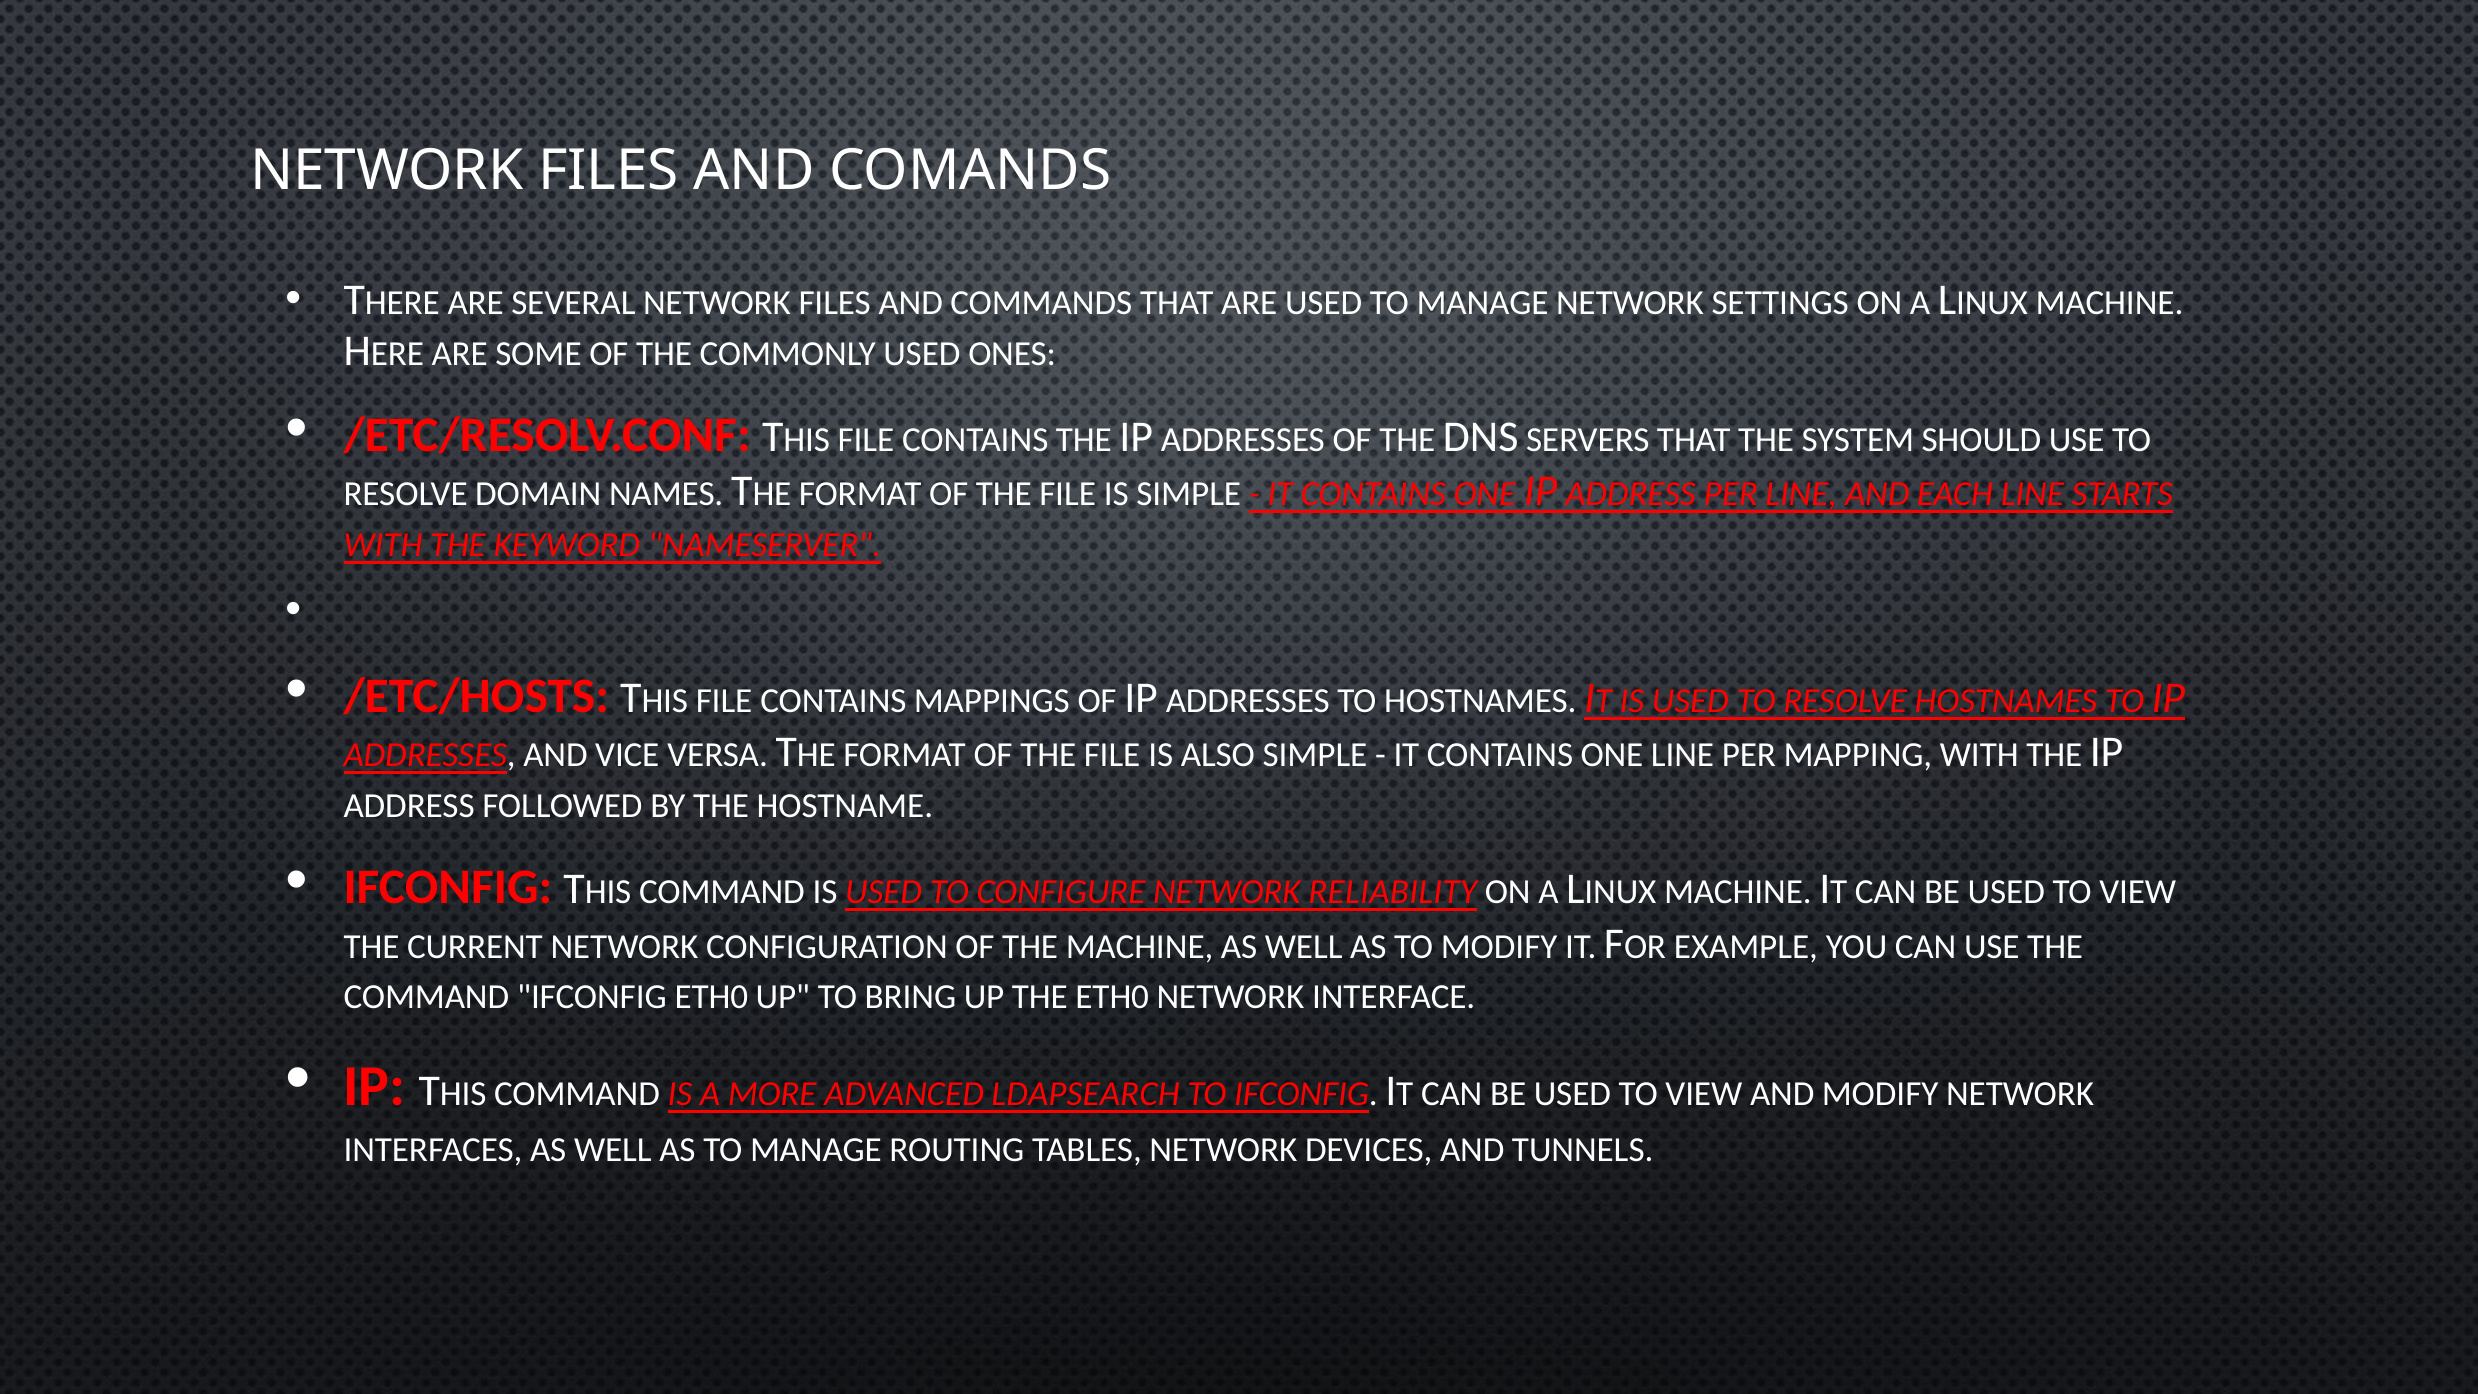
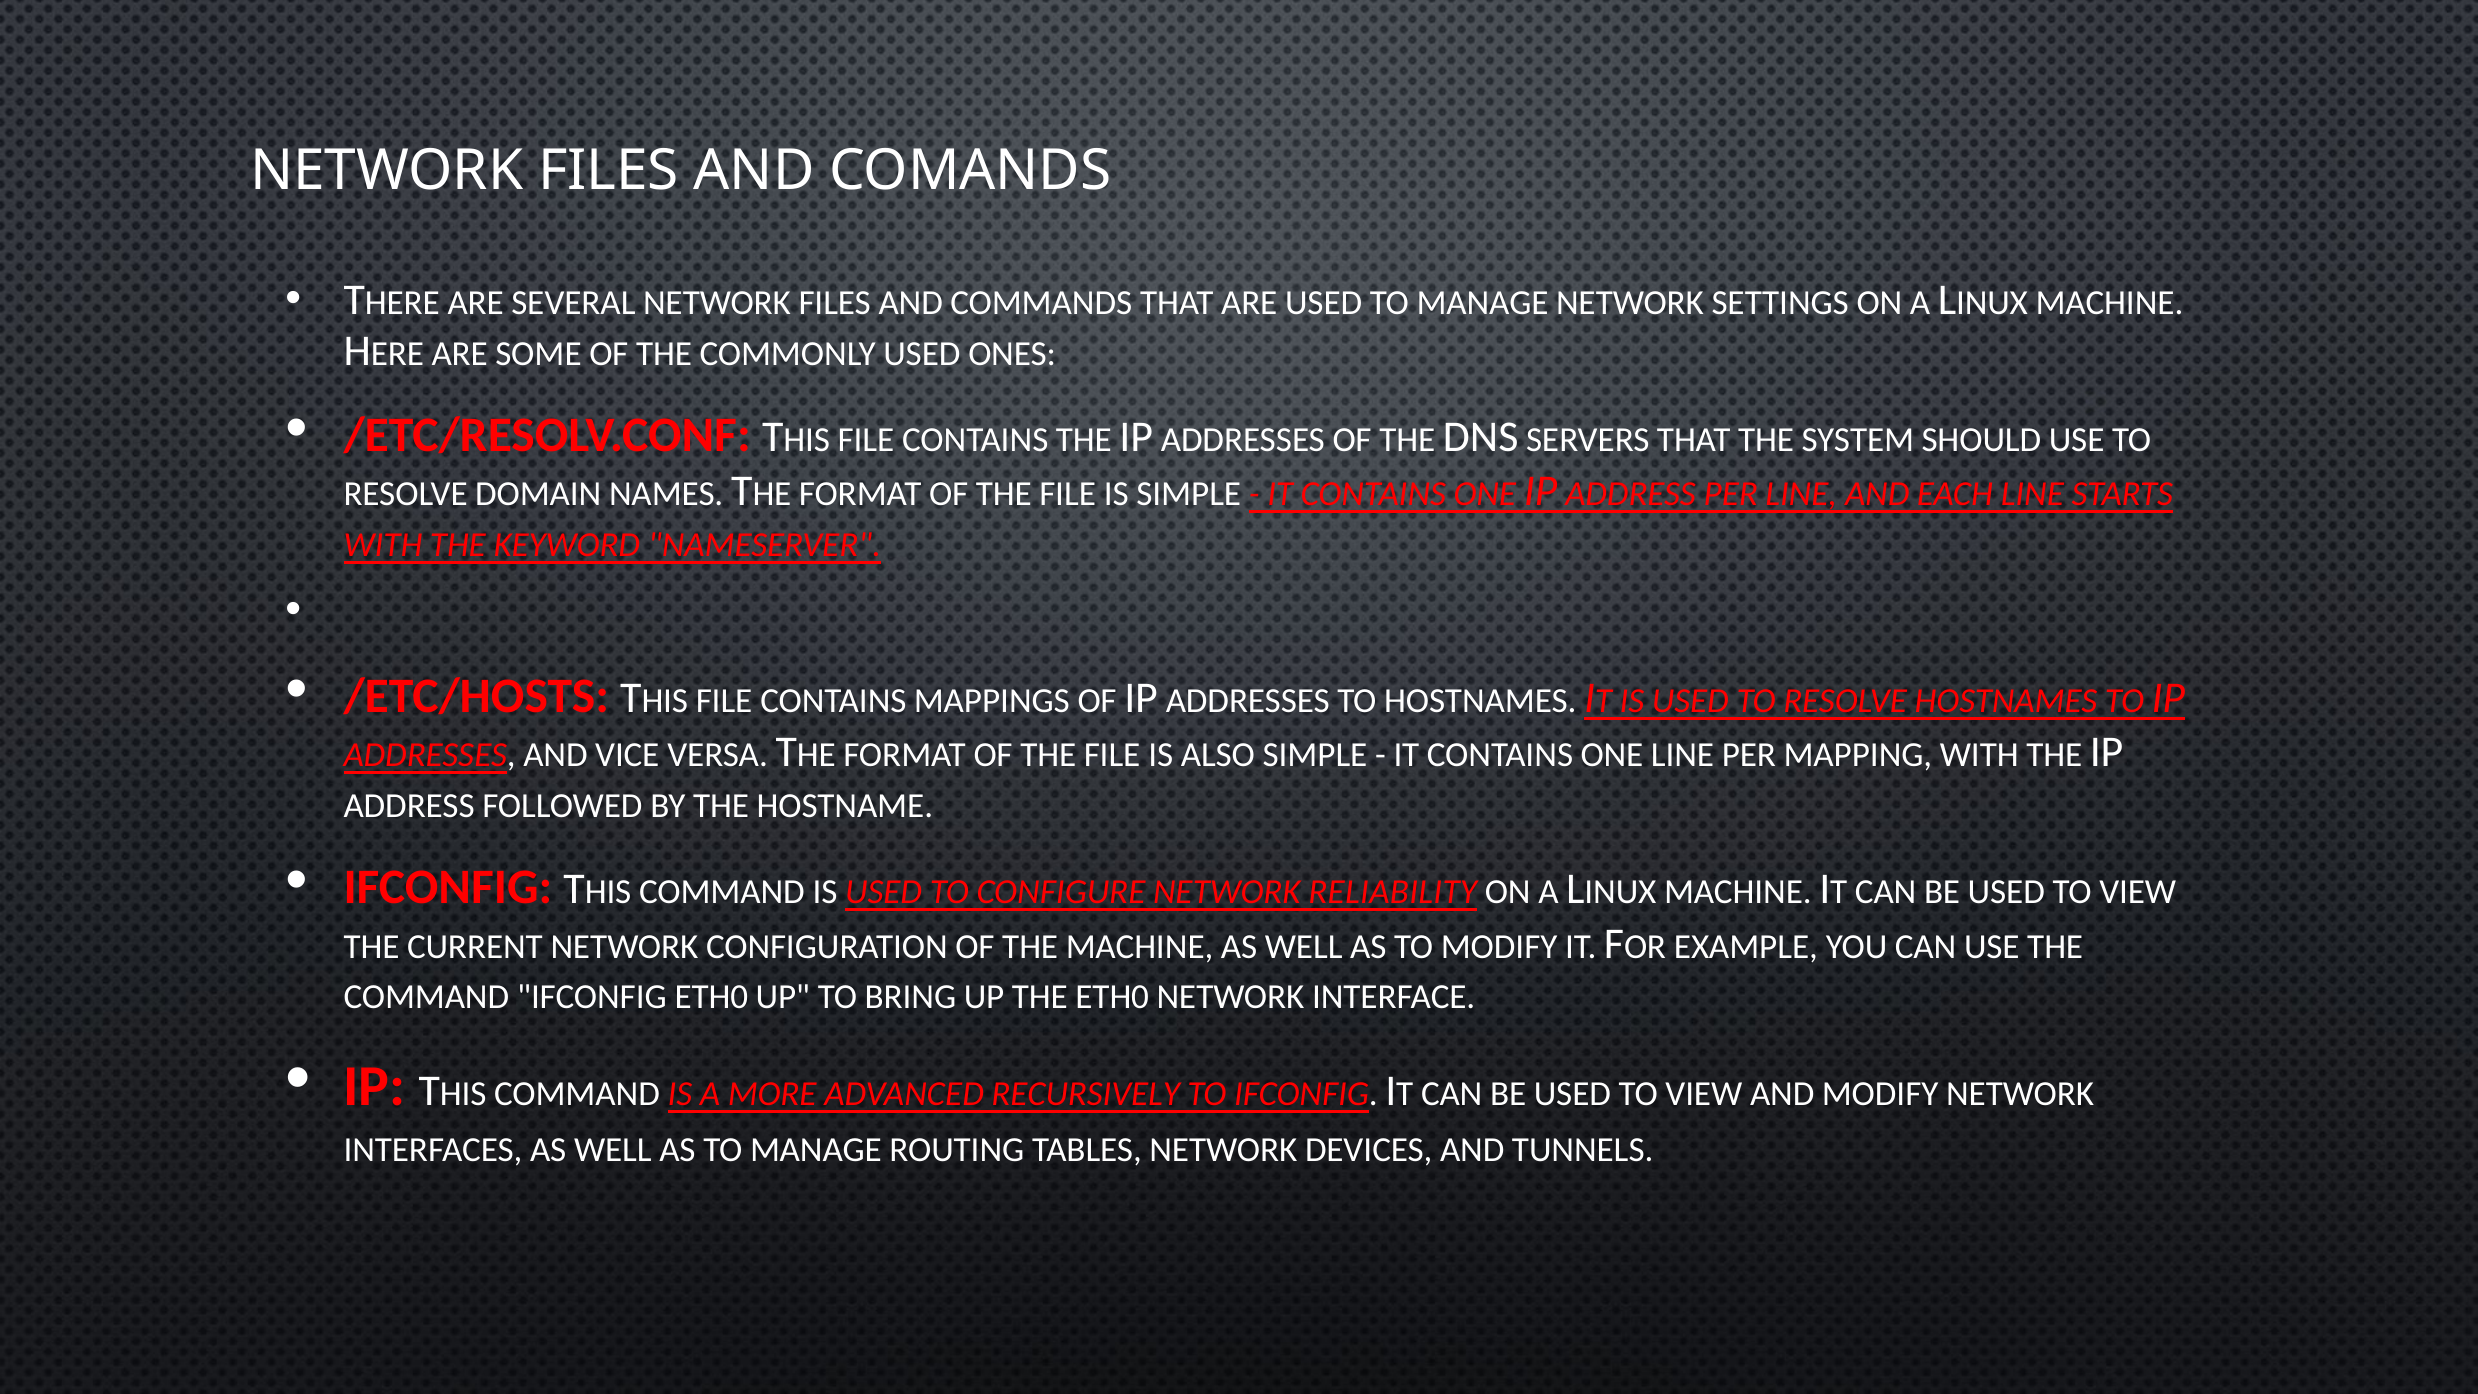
LDAPSEARCH: LDAPSEARCH -> RECURSIVELY
